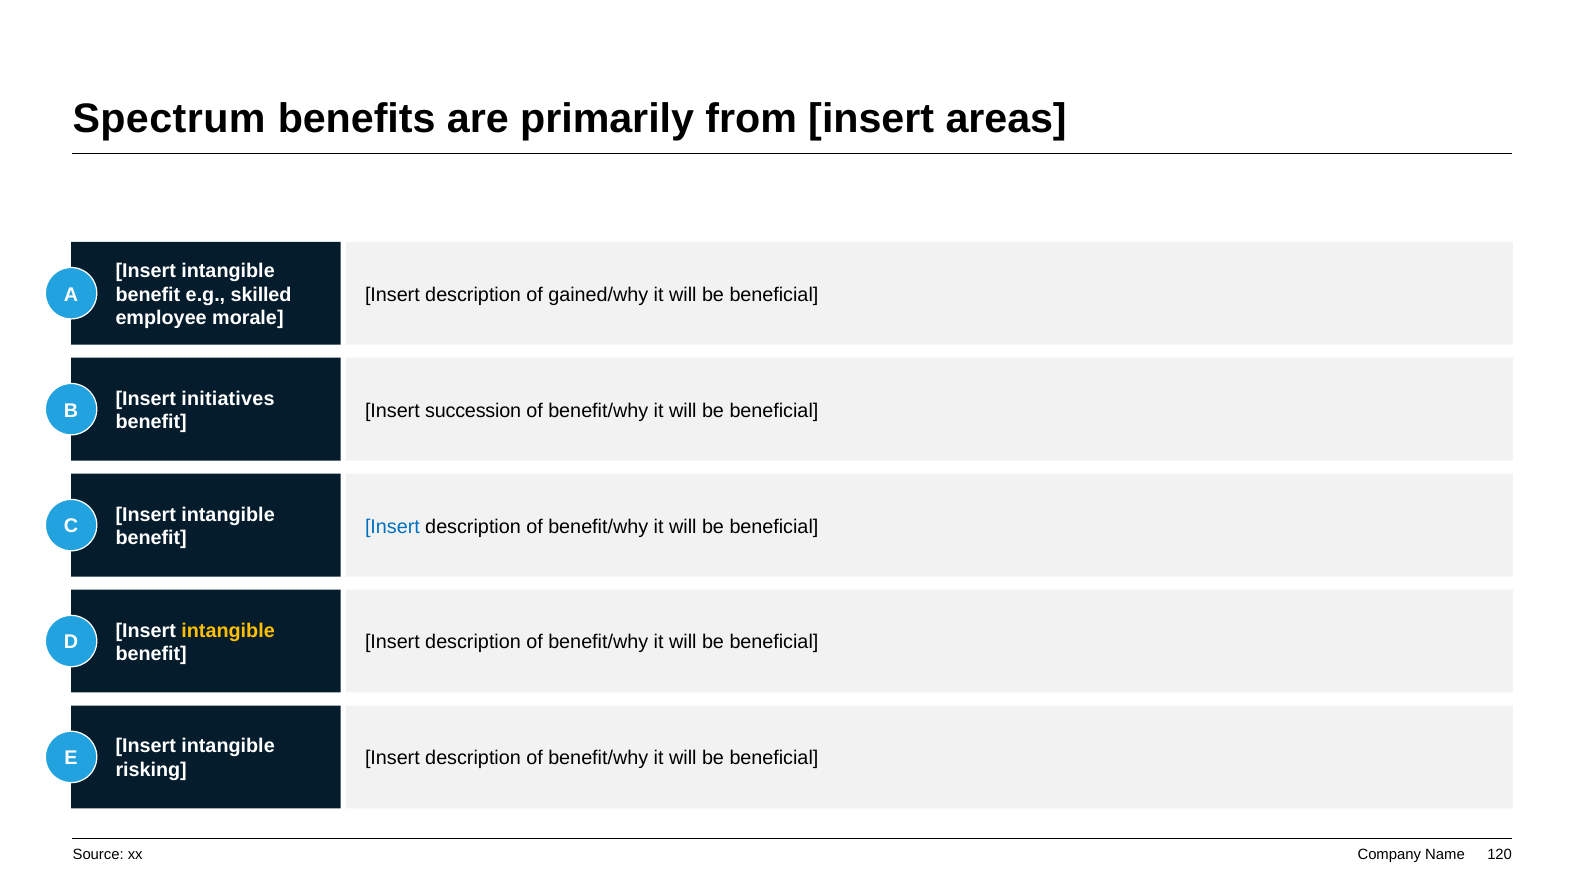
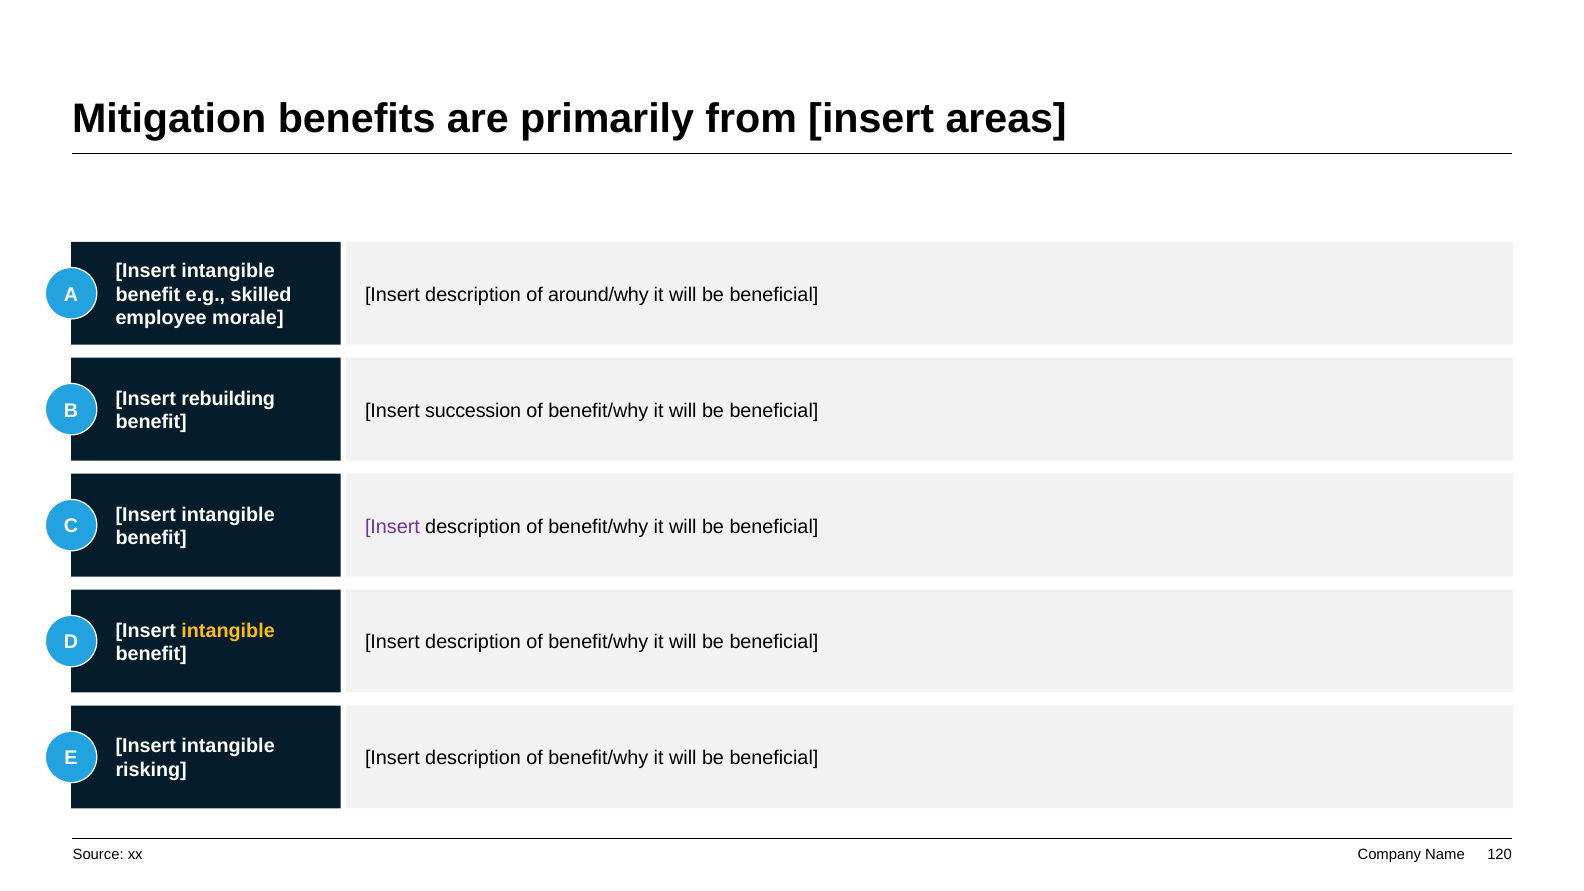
Spectrum: Spectrum -> Mitigation
gained/why: gained/why -> around/why
initiatives: initiatives -> rebuilding
Insert at (392, 526) colour: blue -> purple
